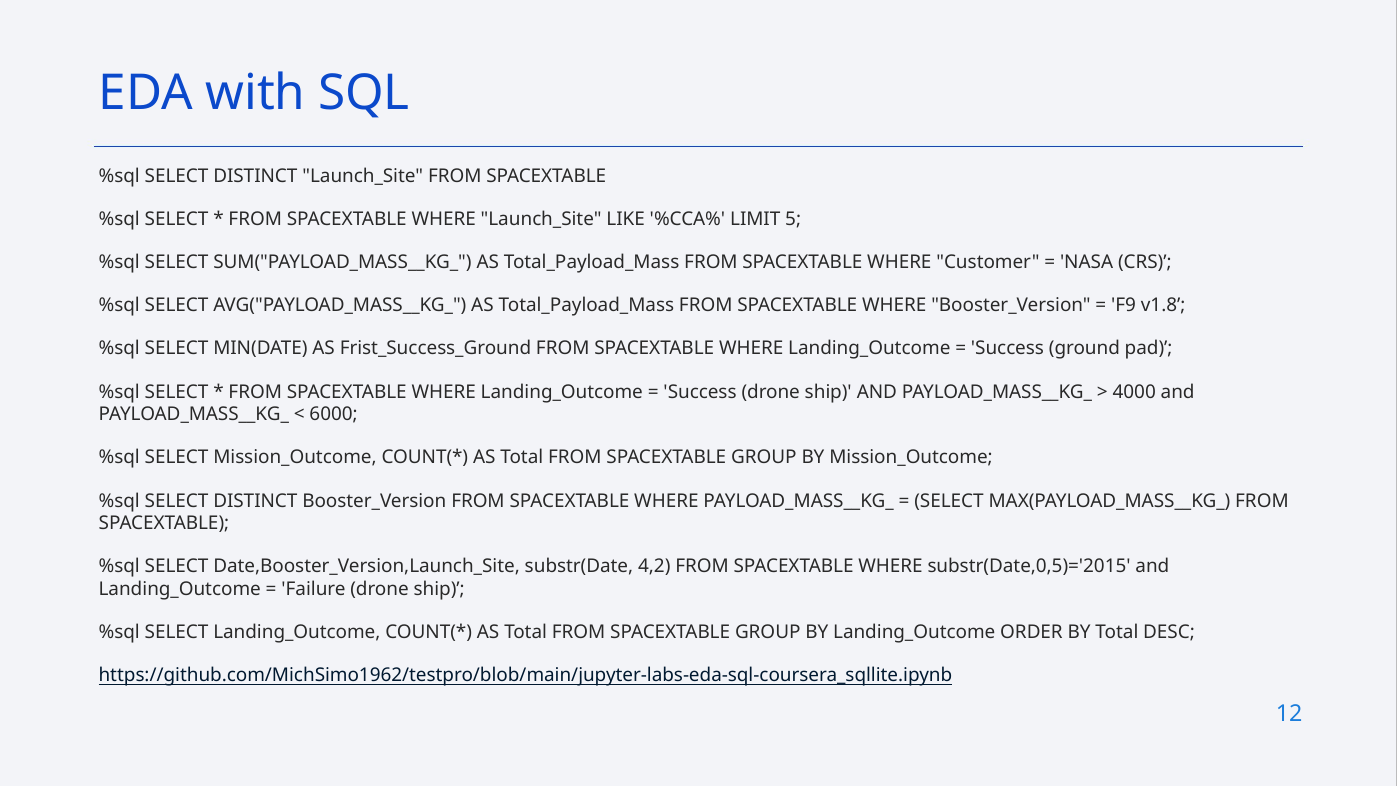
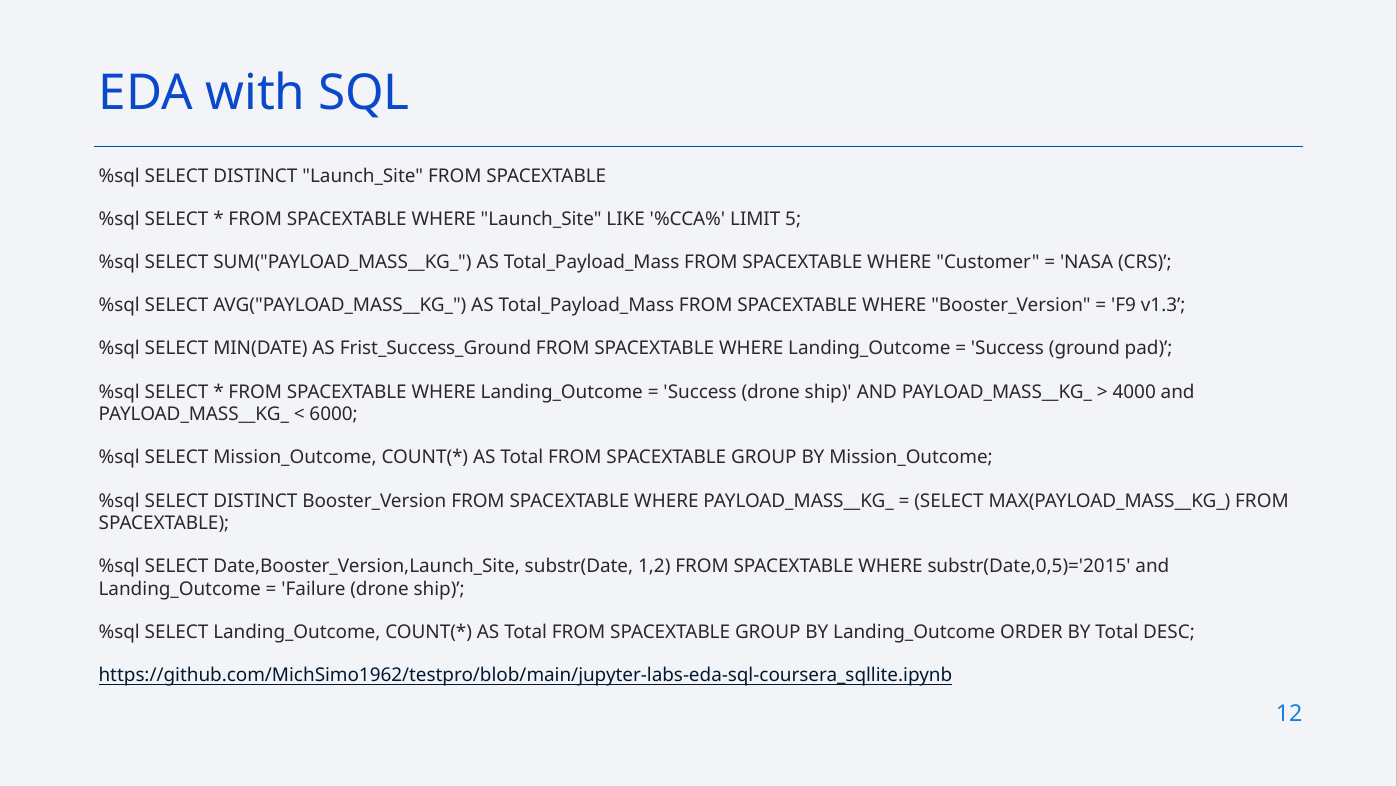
v1.8: v1.8 -> v1.3
4,2: 4,2 -> 1,2
